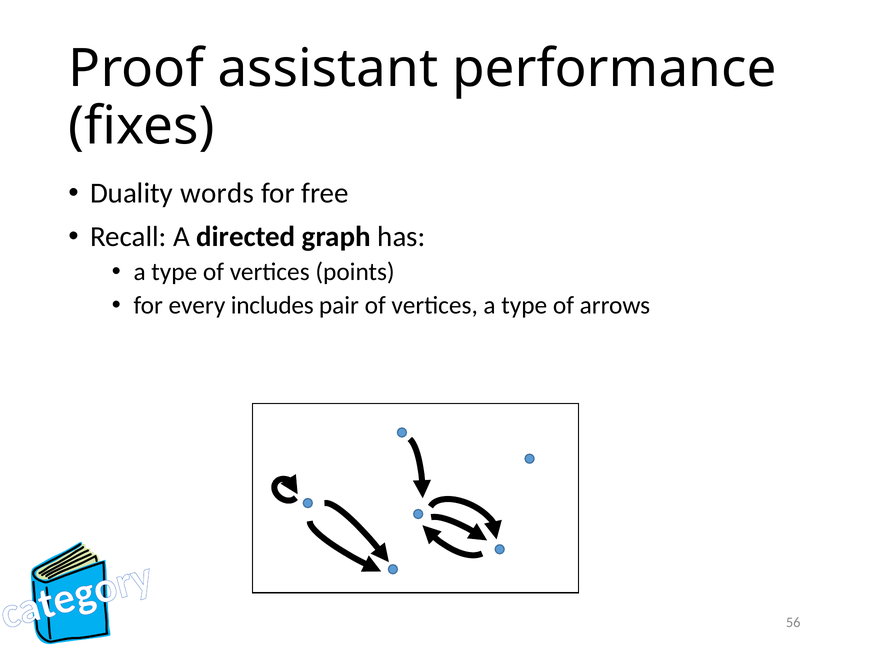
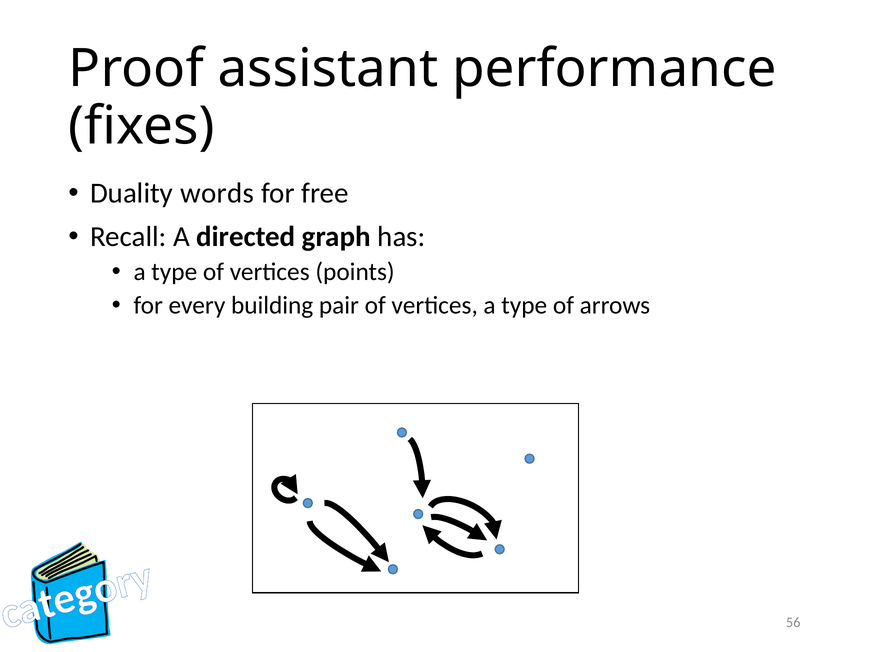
includes: includes -> building
